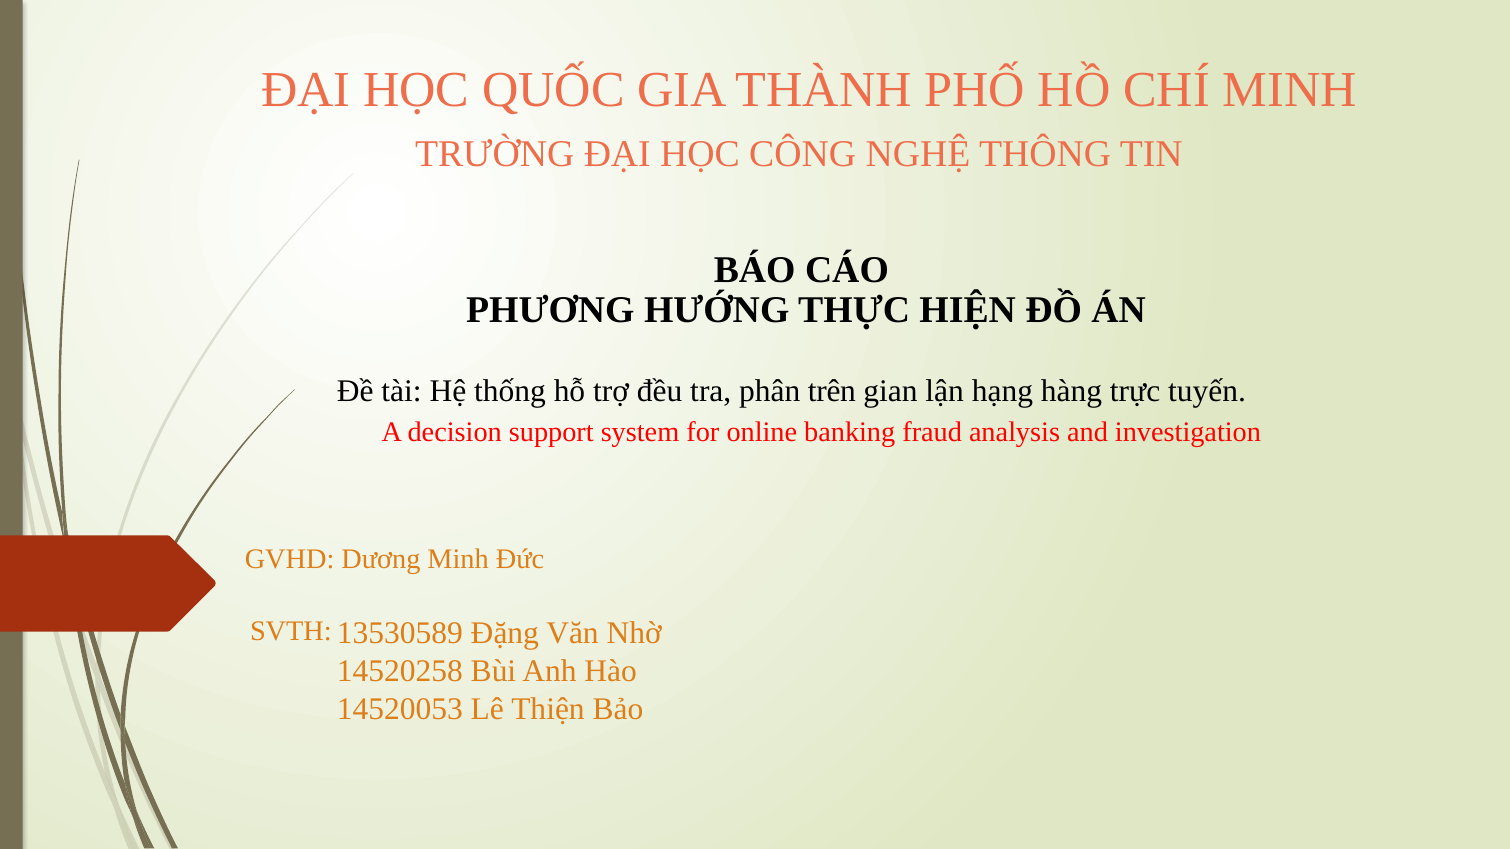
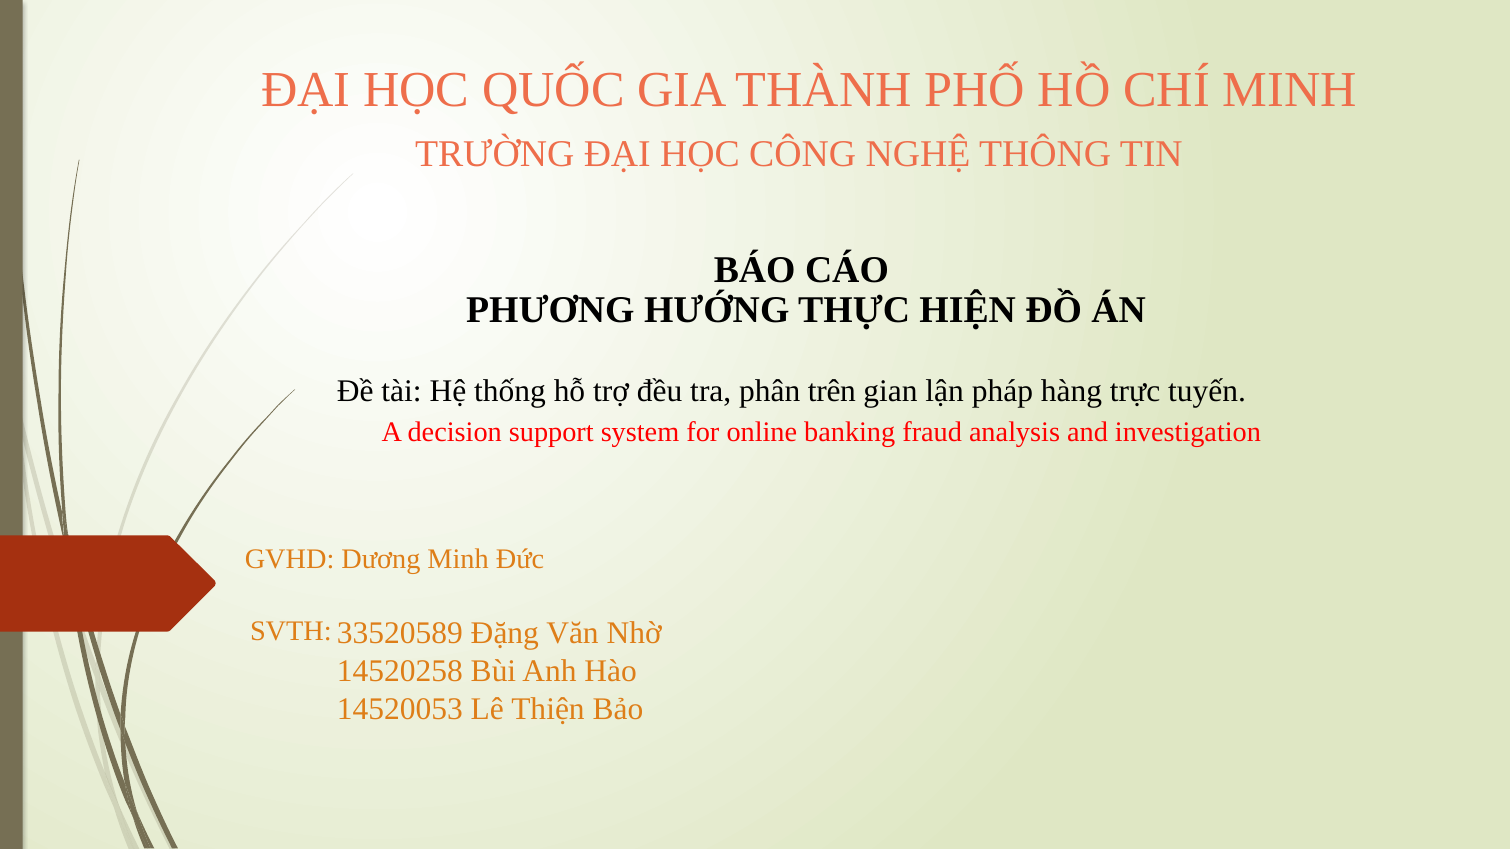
hạng: hạng -> pháp
13530589: 13530589 -> 33520589
